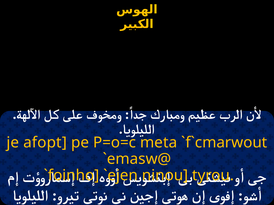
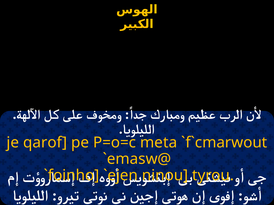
afopt: afopt -> qarof
